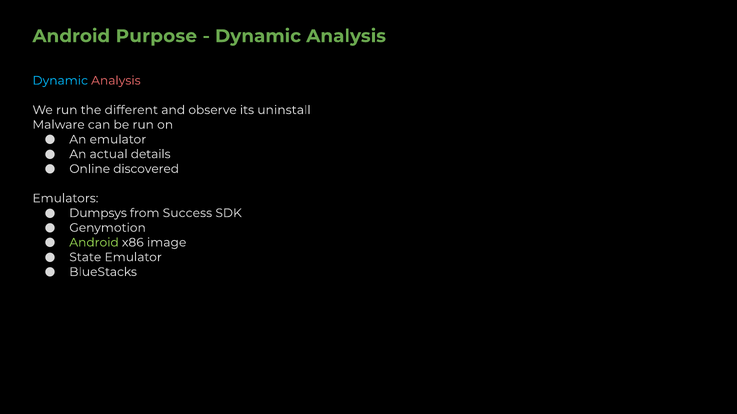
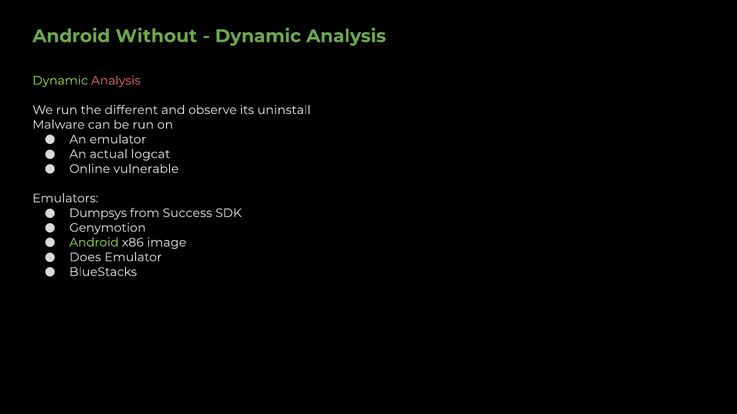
Purpose: Purpose -> Without
Dynamic at (60, 81) colour: light blue -> light green
details: details -> logcat
discovered: discovered -> vulnerable
State: State -> Does
